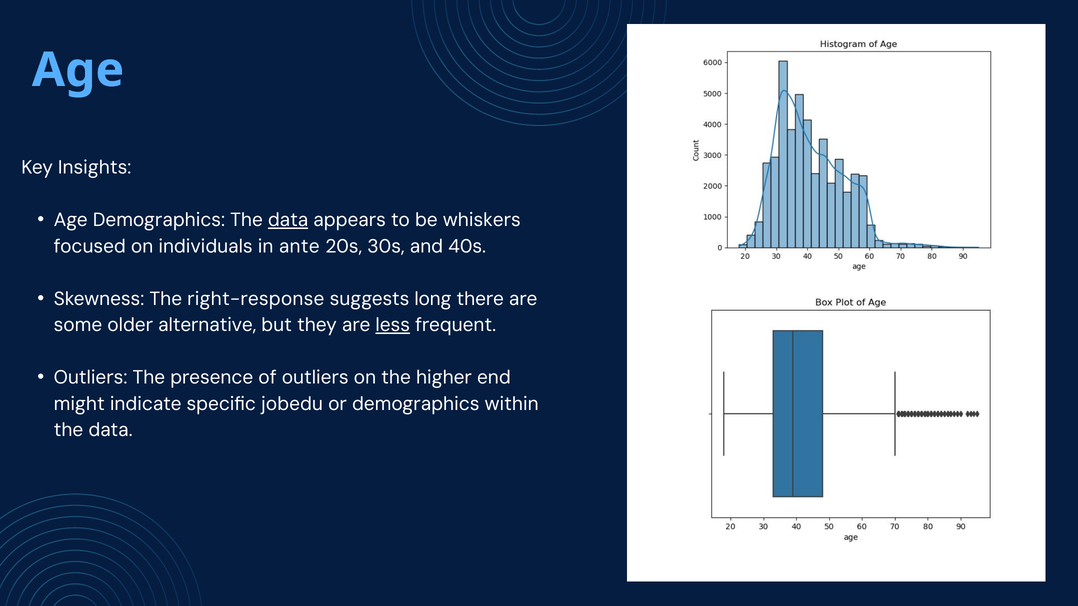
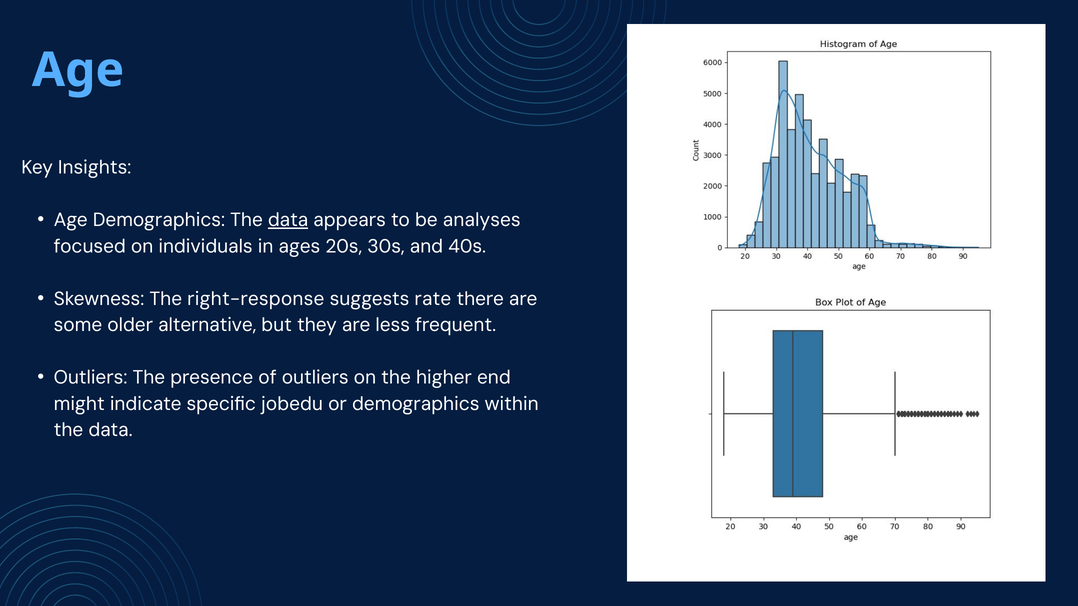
whiskers: whiskers -> analyses
ante: ante -> ages
long: long -> rate
less underline: present -> none
